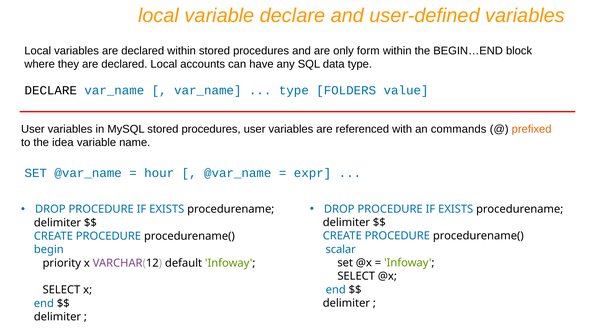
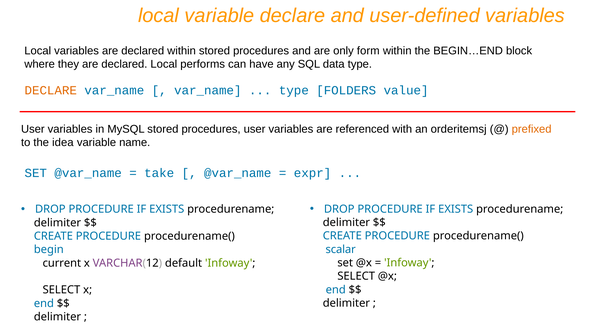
accounts: accounts -> performs
DECLARE at (51, 90) colour: black -> orange
commands: commands -> orderitemsj
hour: hour -> take
priority: priority -> current
